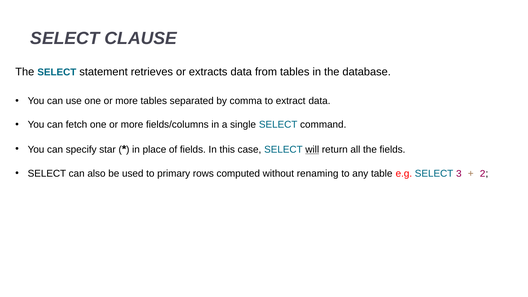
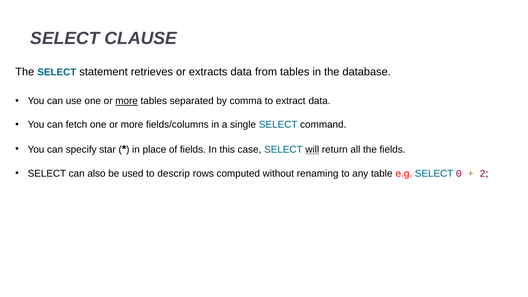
more at (127, 101) underline: none -> present
primary: primary -> descrip
3: 3 -> 0
